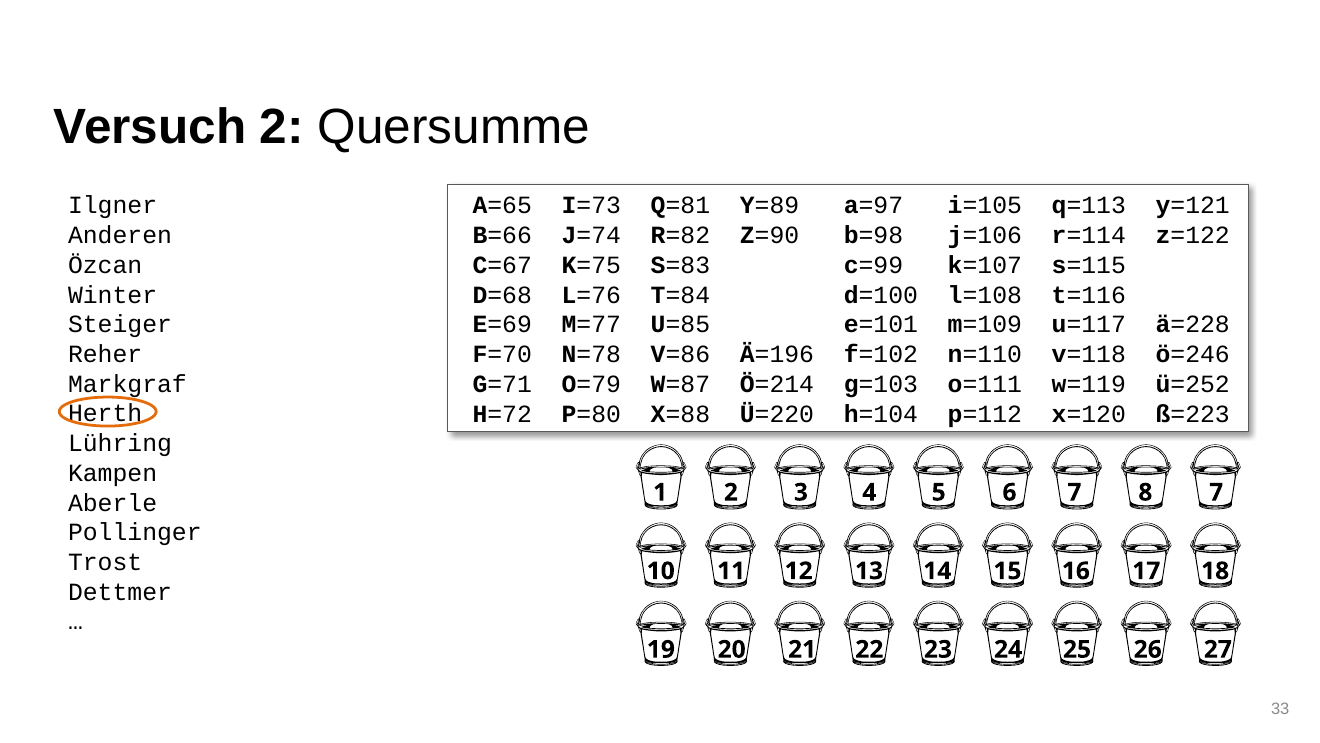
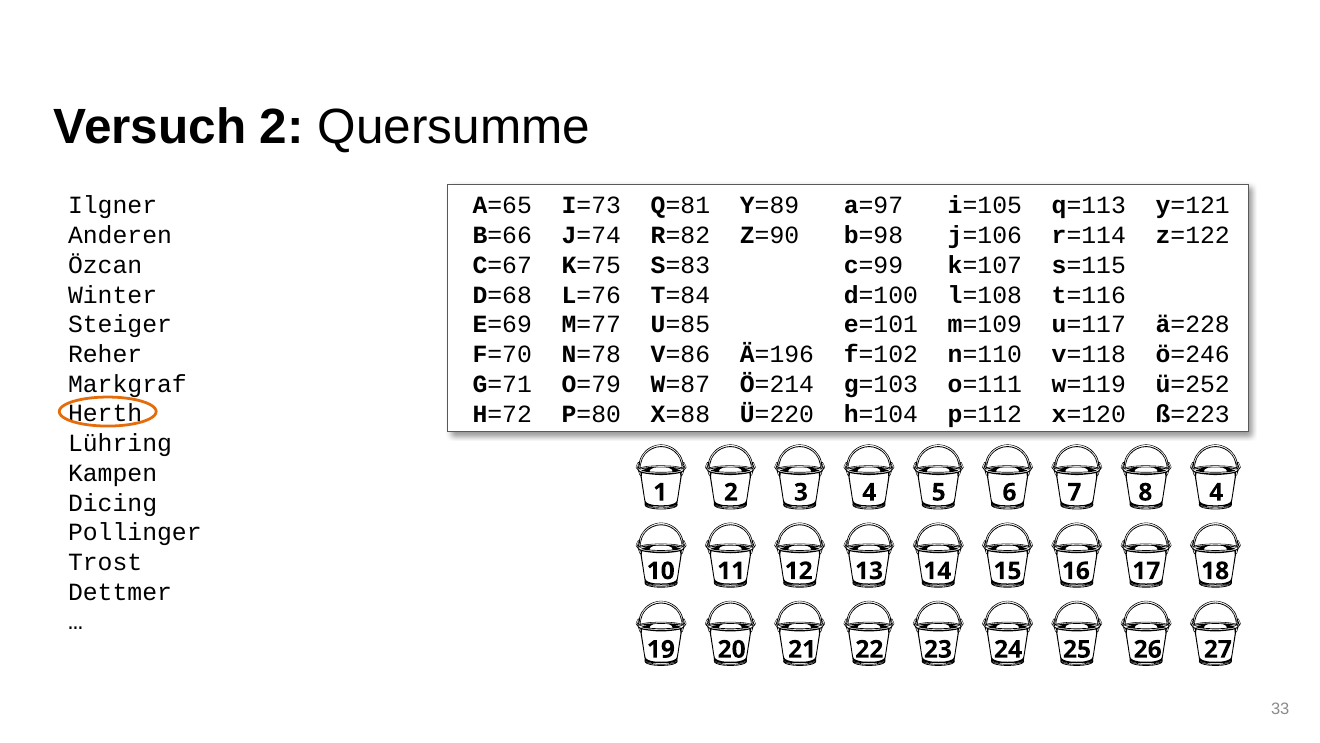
8 7: 7 -> 4
Aberle: Aberle -> Dicing
